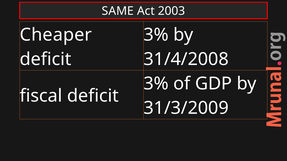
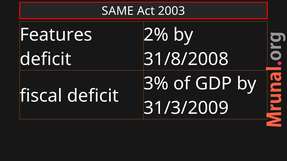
Cheaper: Cheaper -> Features
3% at (156, 35): 3% -> 2%
31/4/2008: 31/4/2008 -> 31/8/2008
